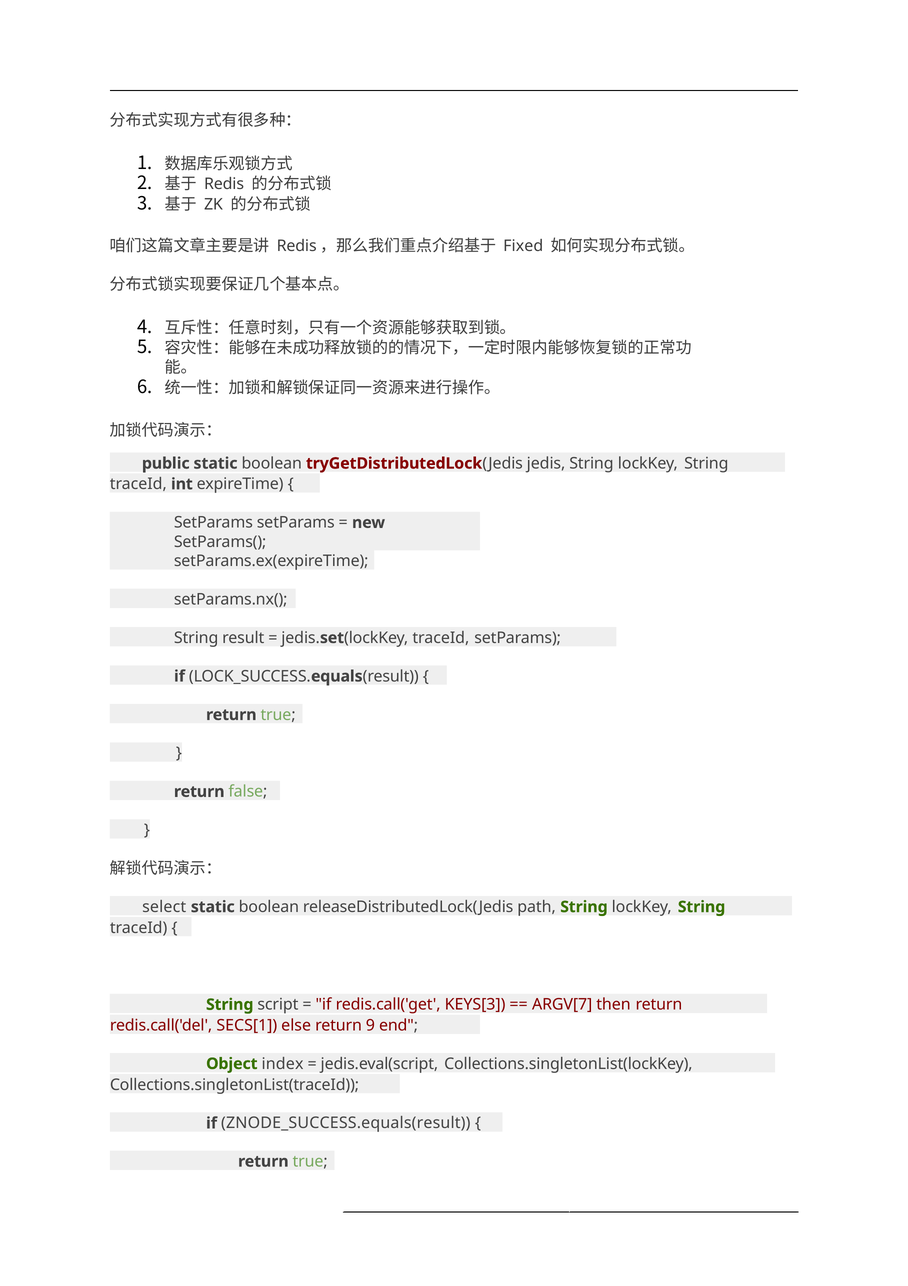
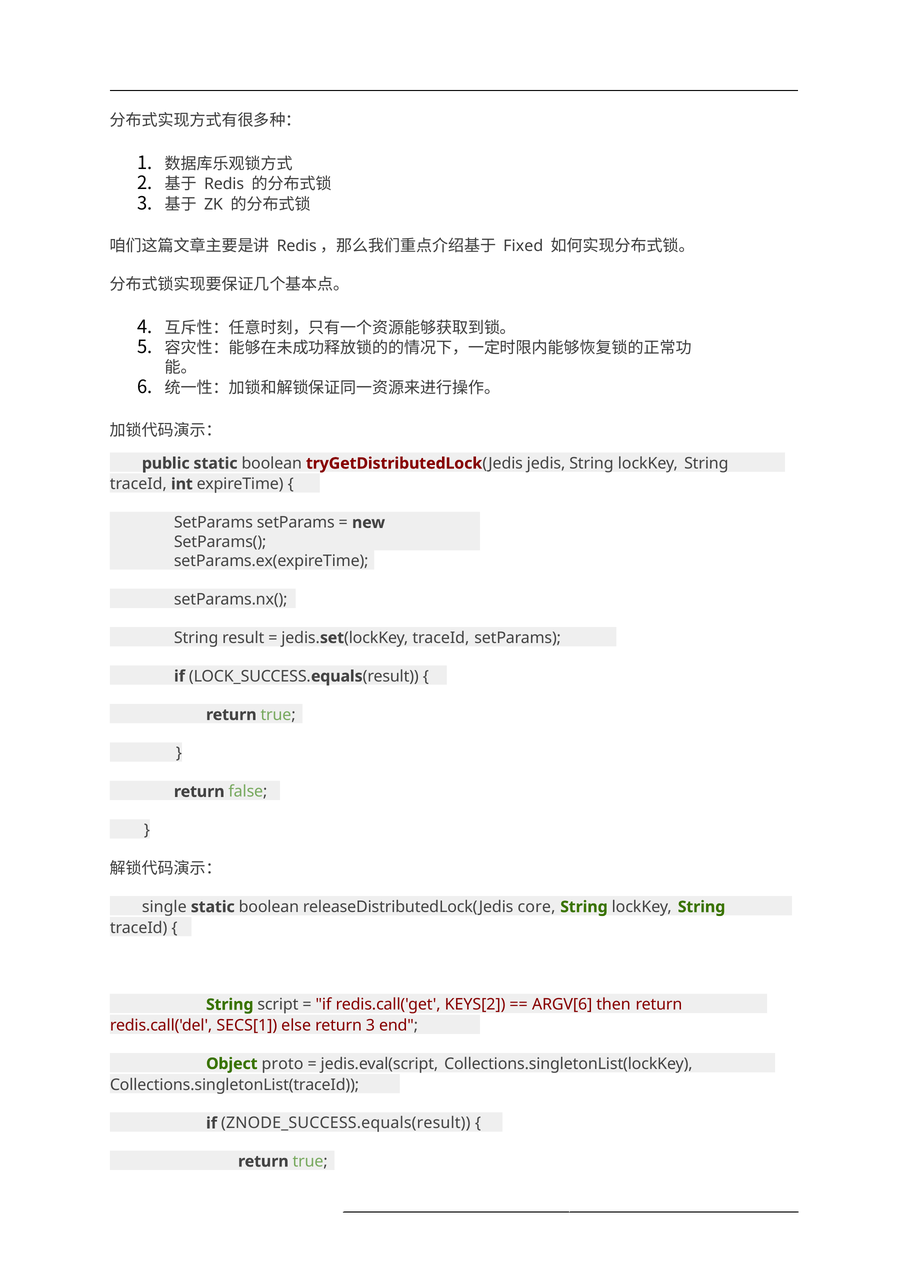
select: select -> single
path: path -> core
KEYS[3: KEYS[3 -> KEYS[2
ARGV[7: ARGV[7 -> ARGV[6
return 9: 9 -> 3
index: index -> proto
